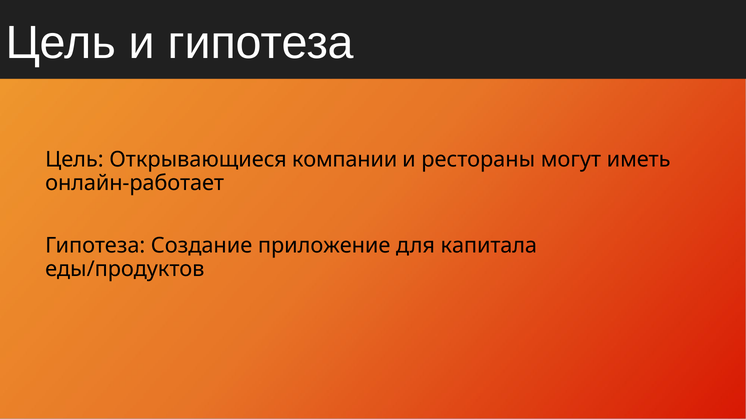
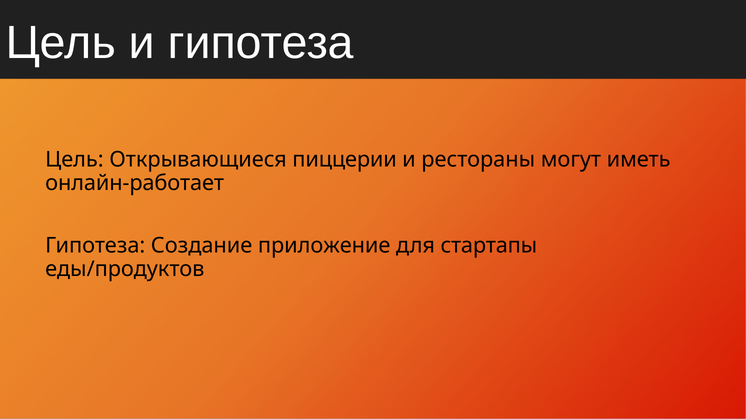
компании: компании -> пиццерии
капитала: капитала -> стартапы
